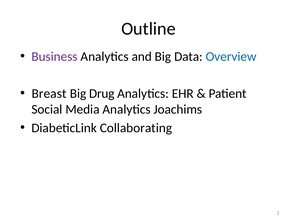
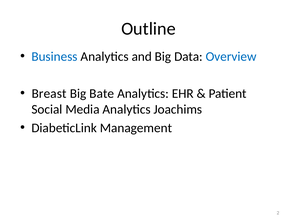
Business colour: purple -> blue
Drug: Drug -> Bate
Collaborating: Collaborating -> Management
